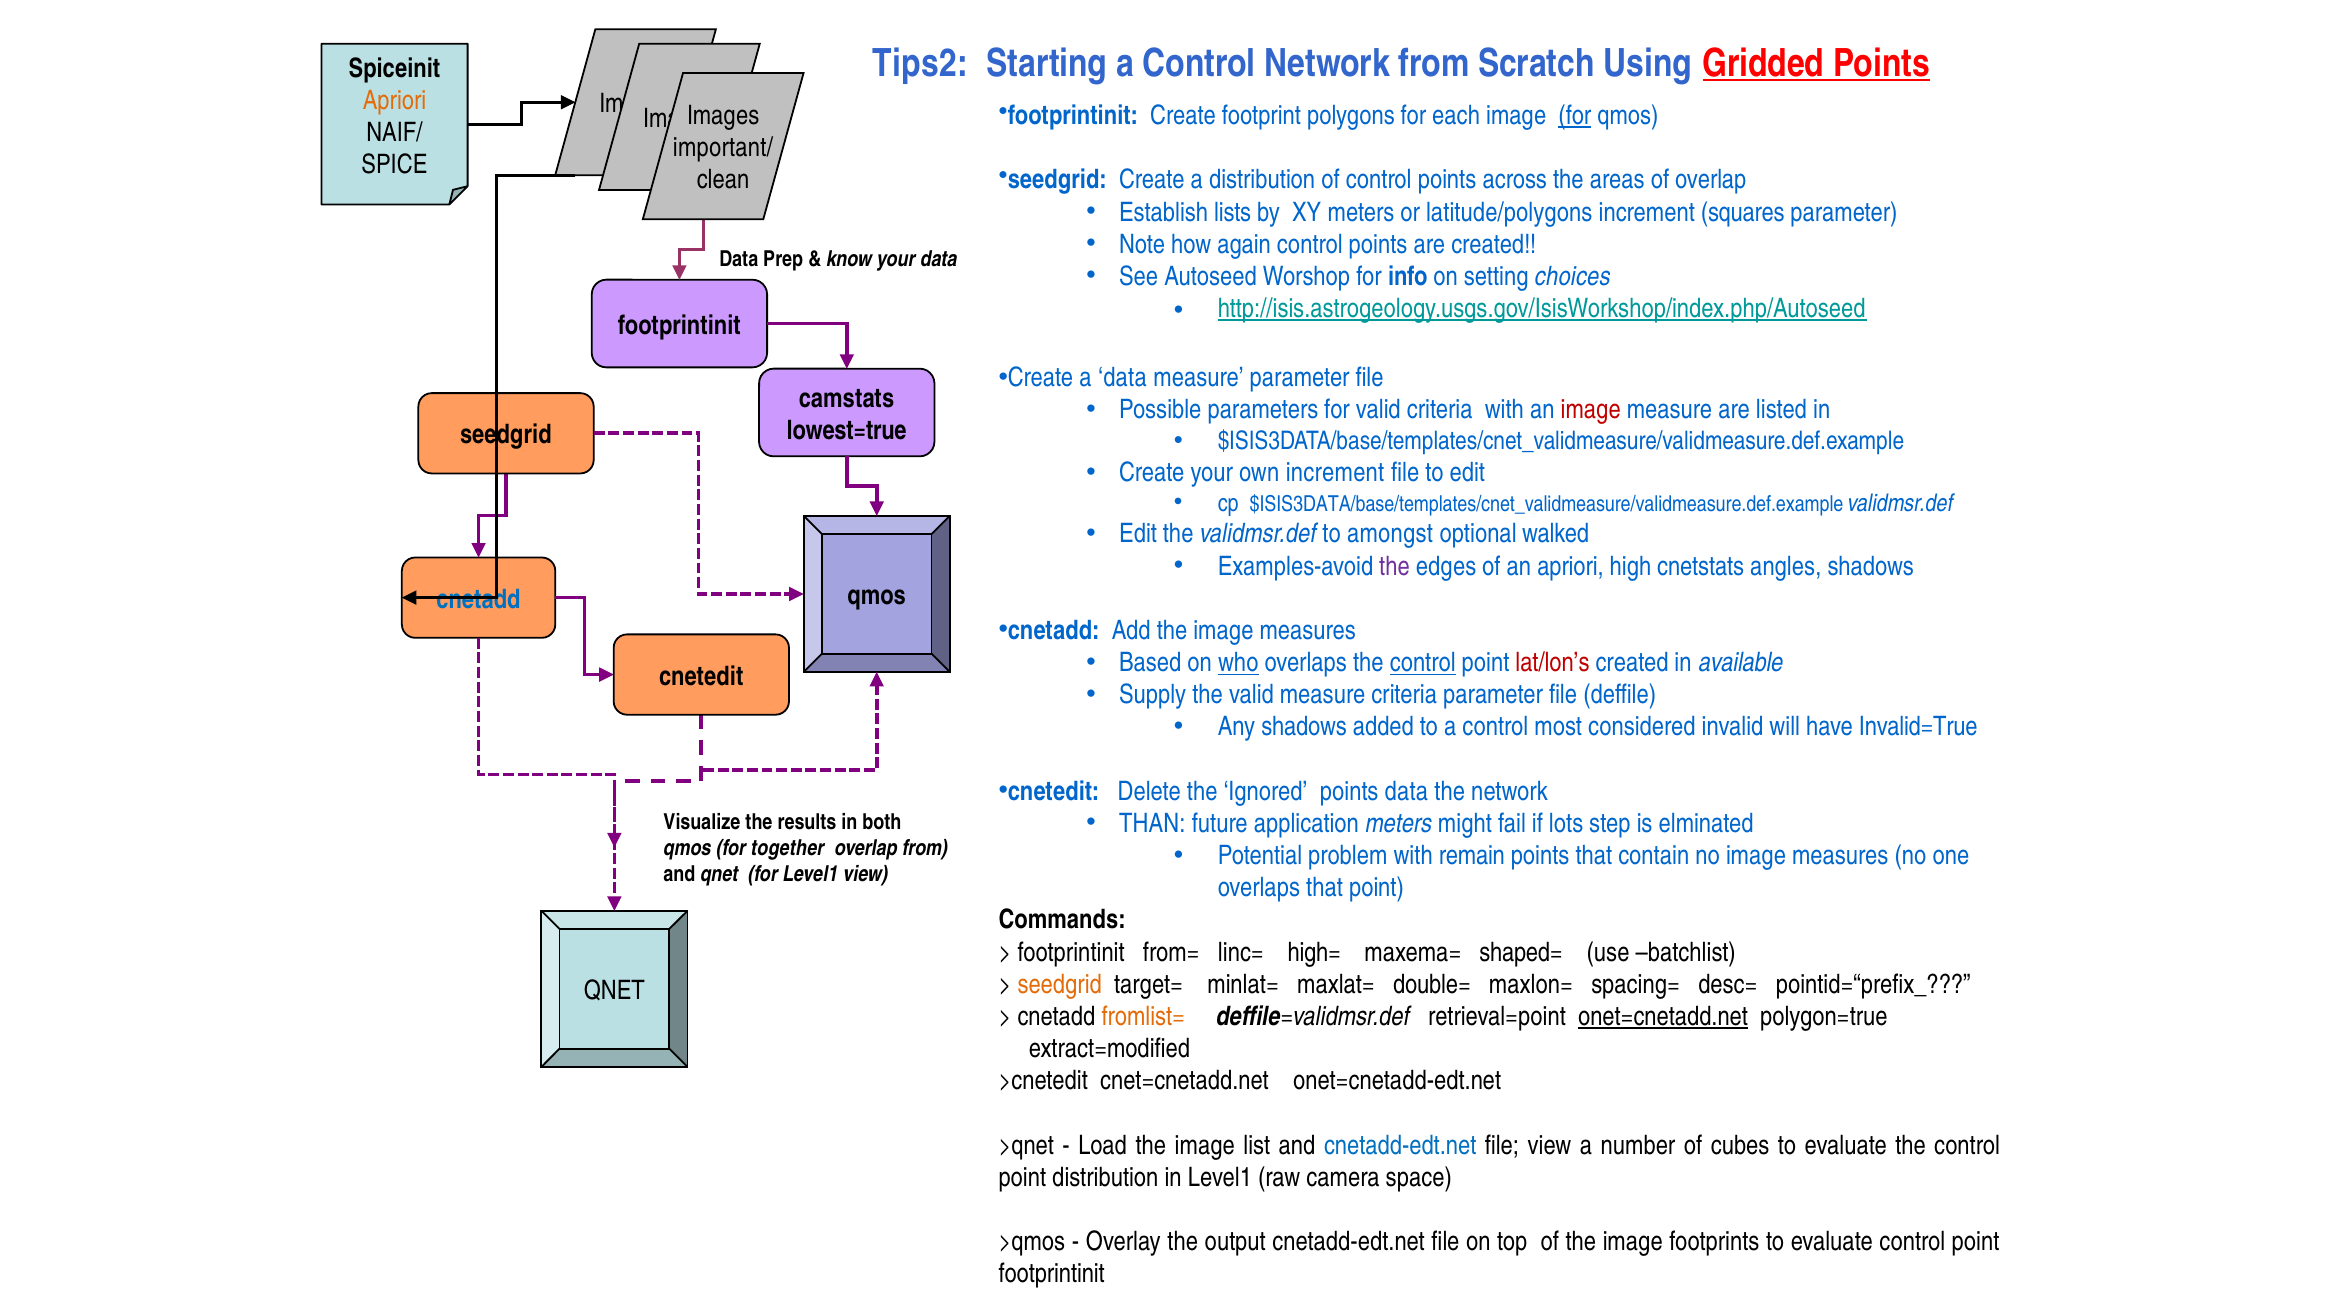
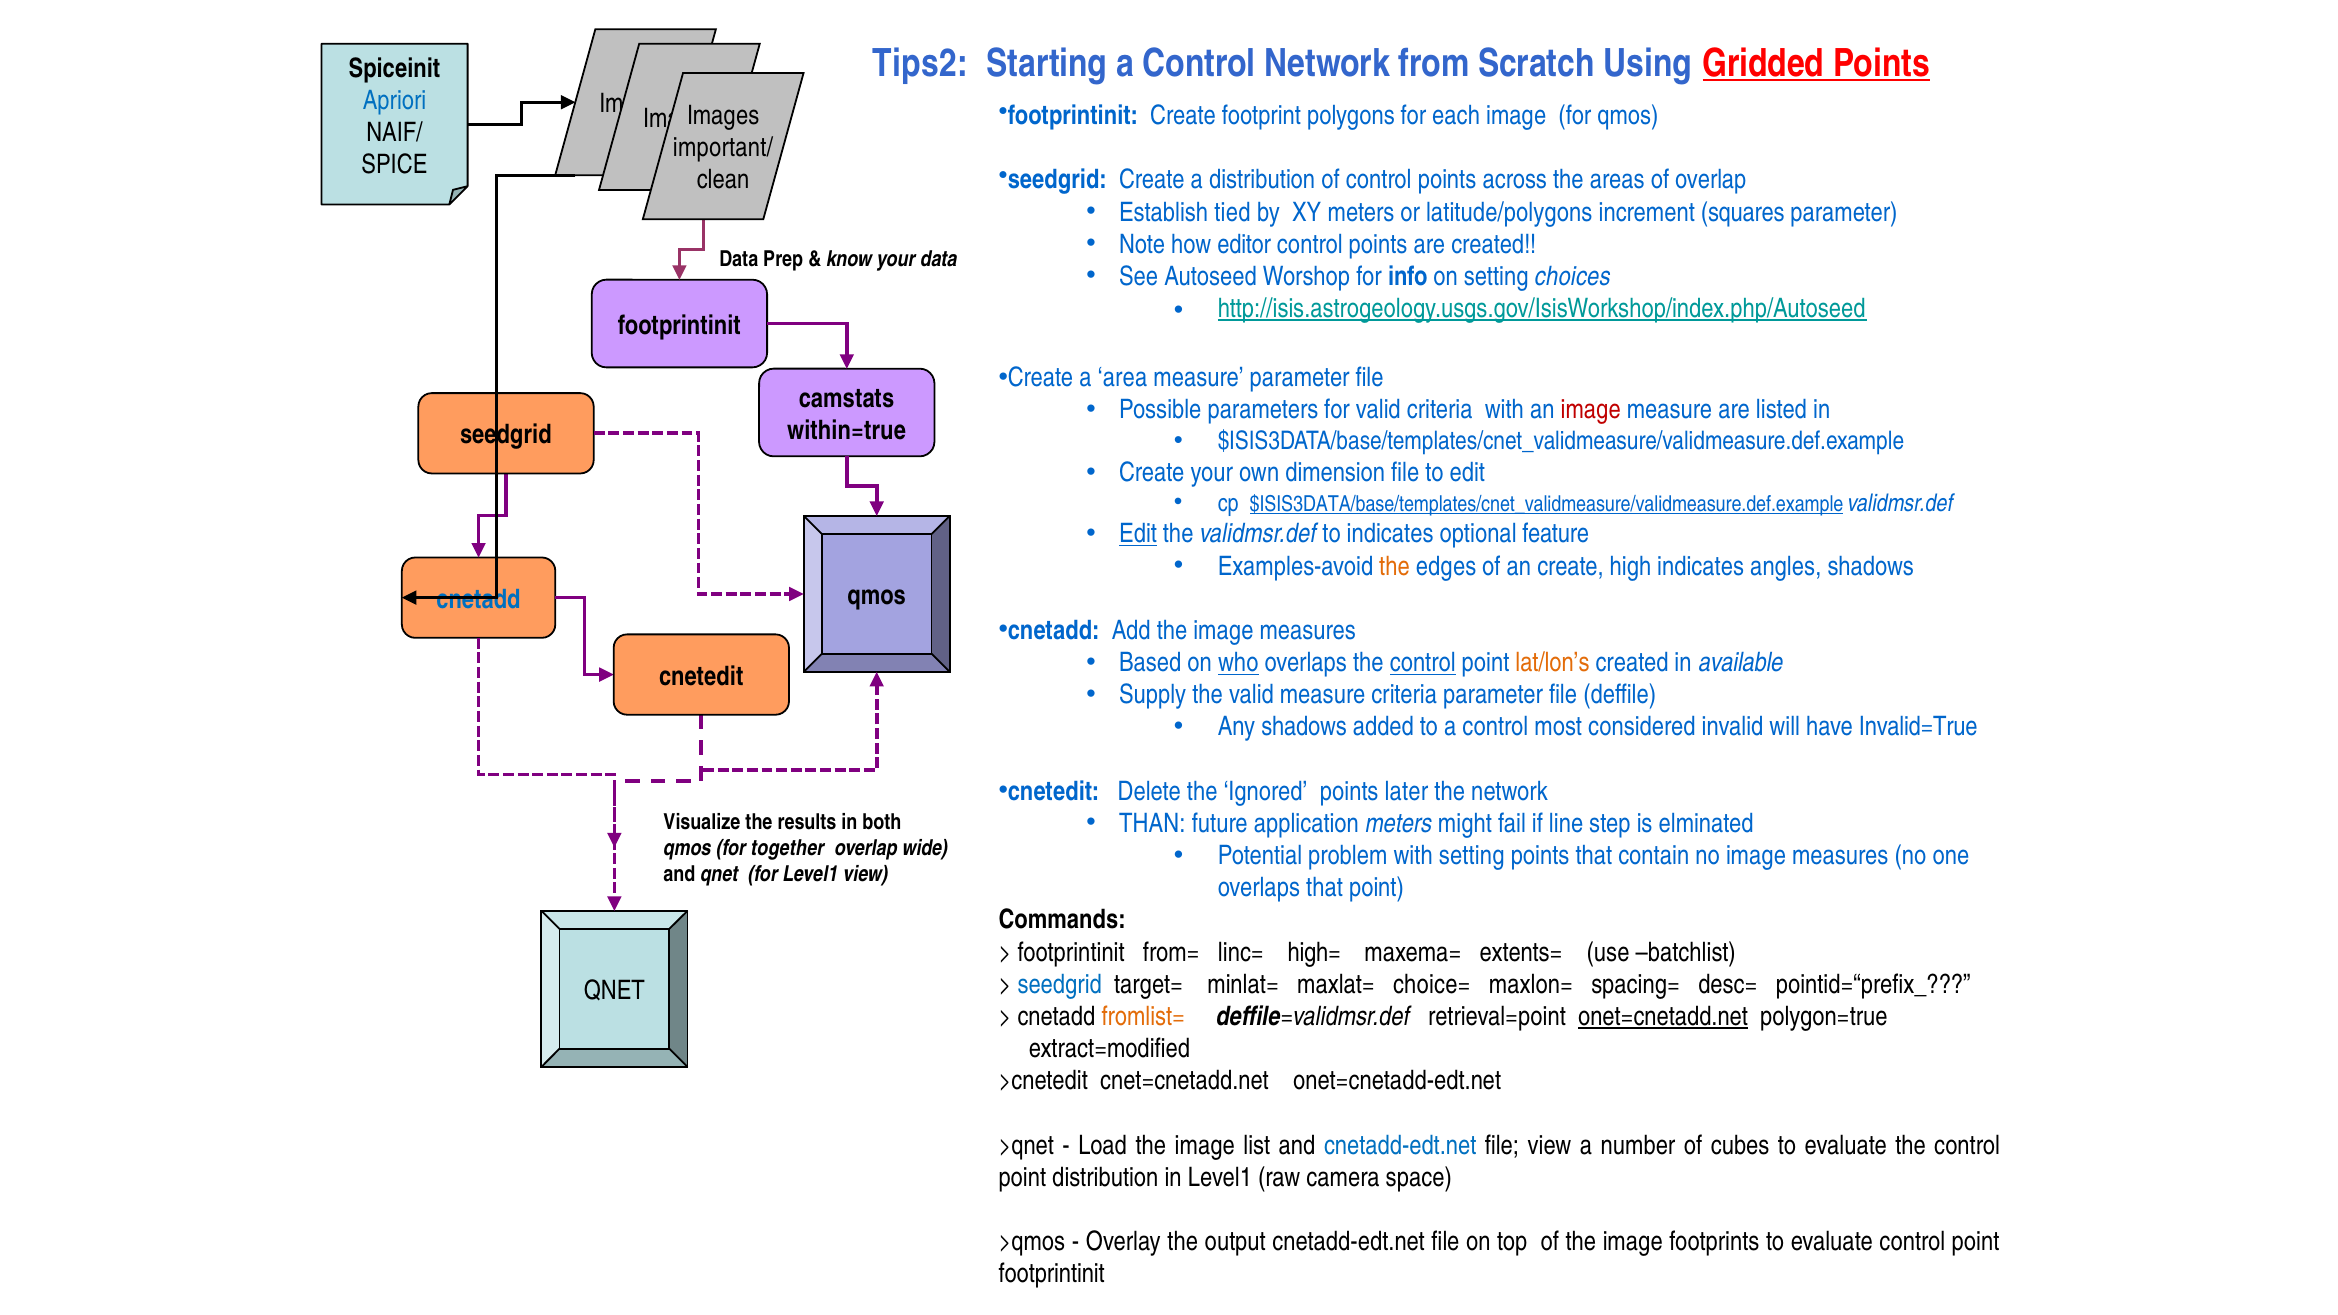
Apriori at (395, 101) colour: orange -> blue
for at (1575, 116) underline: present -> none
lists: lists -> tied
again: again -> editor
a data: data -> area
lowest=true: lowest=true -> within=true
own increment: increment -> dimension
$ISIS3DATA/base/templates/cnet_validmeasure/validmeasure.def.example at (1547, 504) underline: none -> present
Edit at (1138, 534) underline: none -> present
to amongst: amongst -> indicates
walked: walked -> feature
the at (1395, 566) colour: purple -> orange
an apriori: apriori -> create
high cnetstats: cnetstats -> indicates
lat/lon’s colour: red -> orange
points data: data -> later
lots: lots -> line
overlap from: from -> wide
with remain: remain -> setting
shaped=: shaped= -> extents=
seedgrid at (1060, 985) colour: orange -> blue
double=: double= -> choice=
